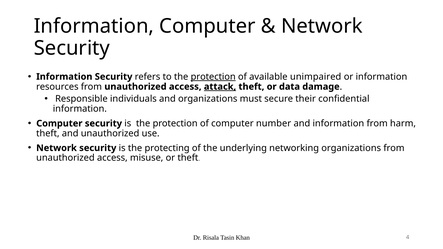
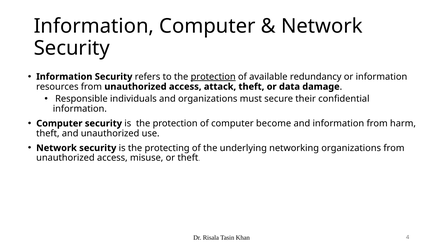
unimpaired: unimpaired -> redundancy
attack underline: present -> none
number: number -> become
